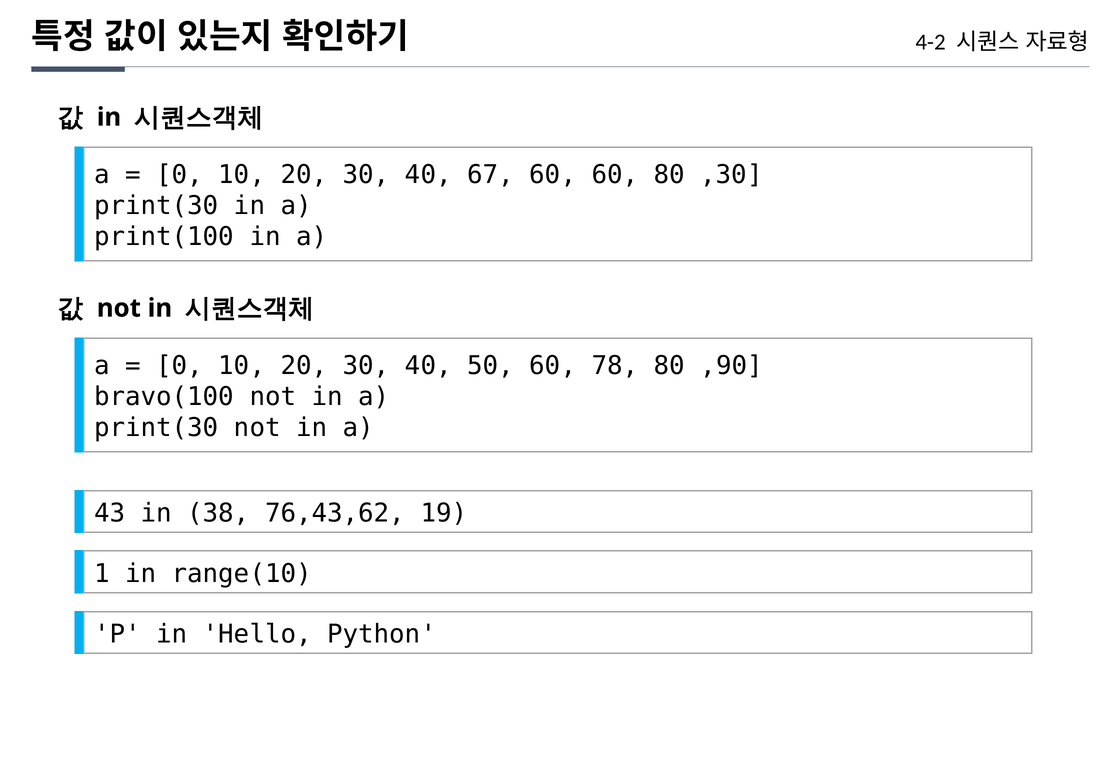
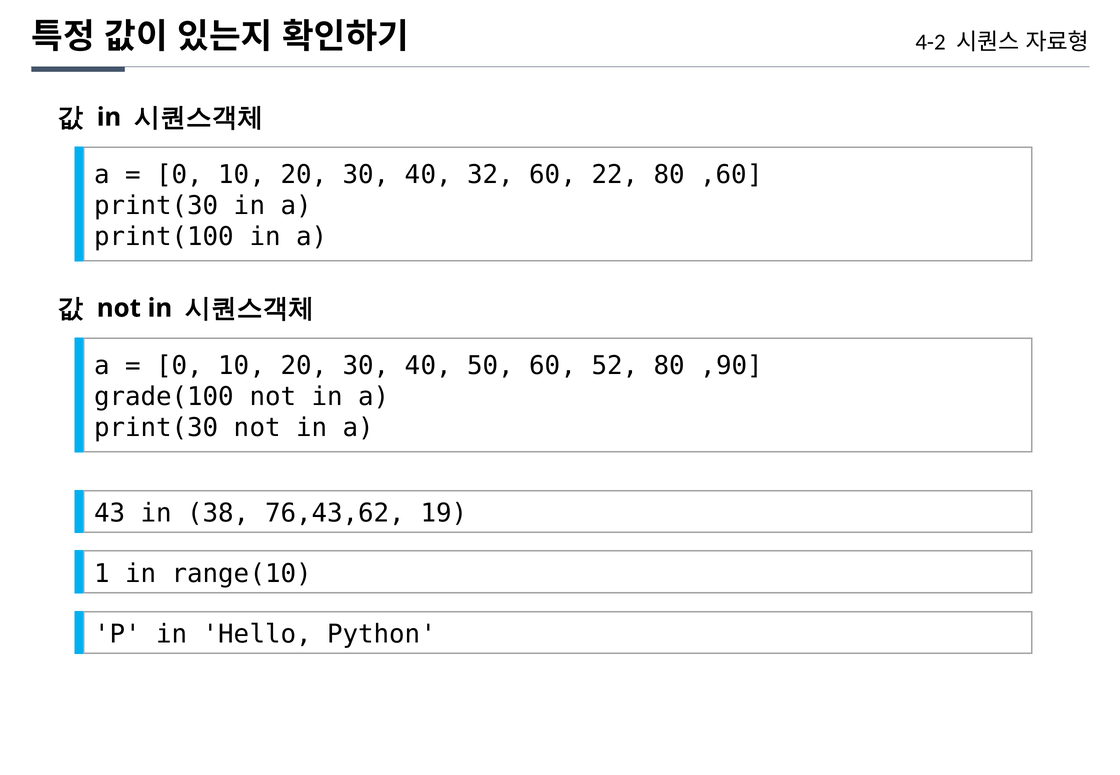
67: 67 -> 32
60 60: 60 -> 22
,30: ,30 -> ,60
78: 78 -> 52
bravo(100: bravo(100 -> grade(100
